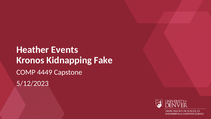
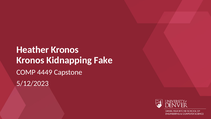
Heather Events: Events -> Kronos
